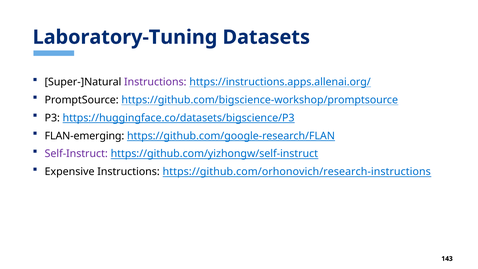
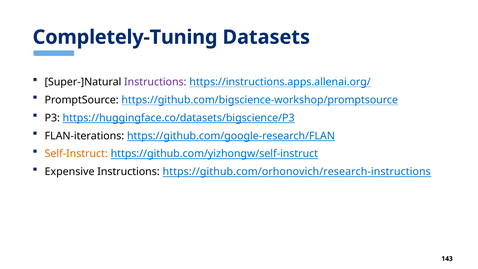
Laboratory-Tuning: Laboratory-Tuning -> Completely-Tuning
FLAN-emerging: FLAN-emerging -> FLAN-iterations
Self-Instruct colour: purple -> orange
